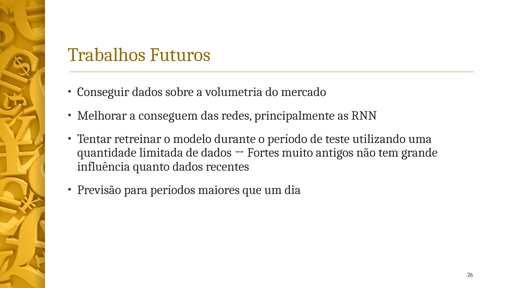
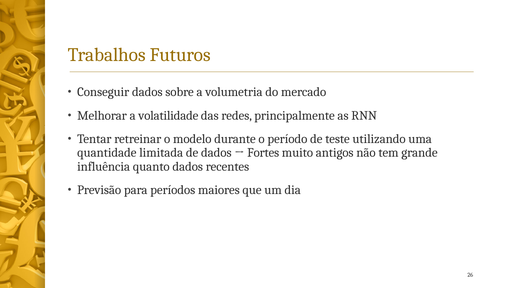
conseguem: conseguem -> volatilidade
